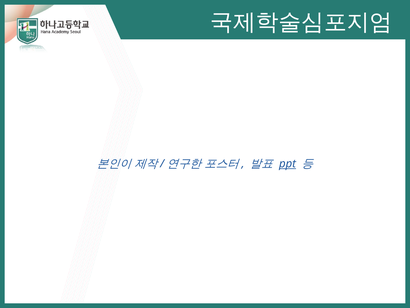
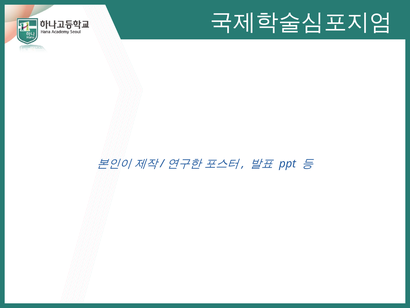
ppt underline: present -> none
